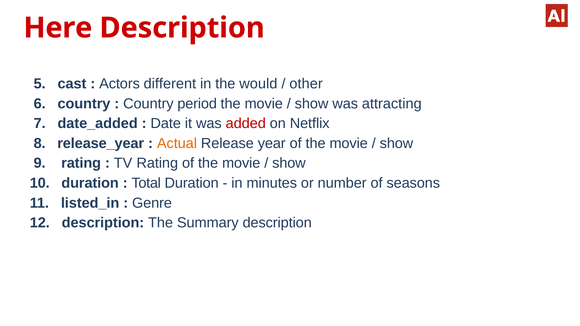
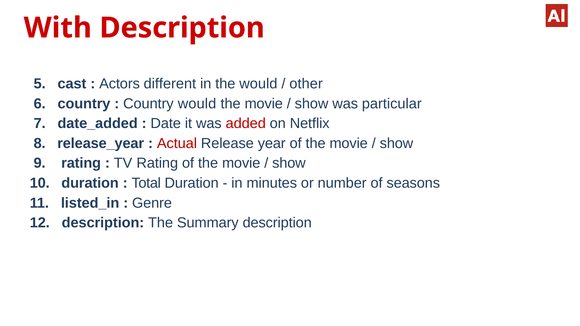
Here: Here -> With
Country period: period -> would
attracting: attracting -> particular
Actual colour: orange -> red
